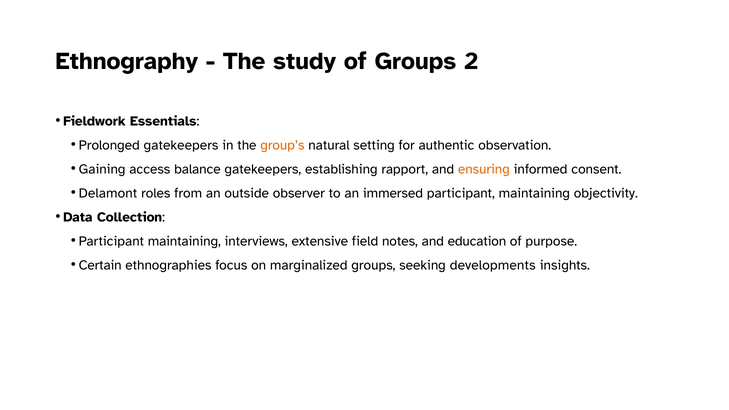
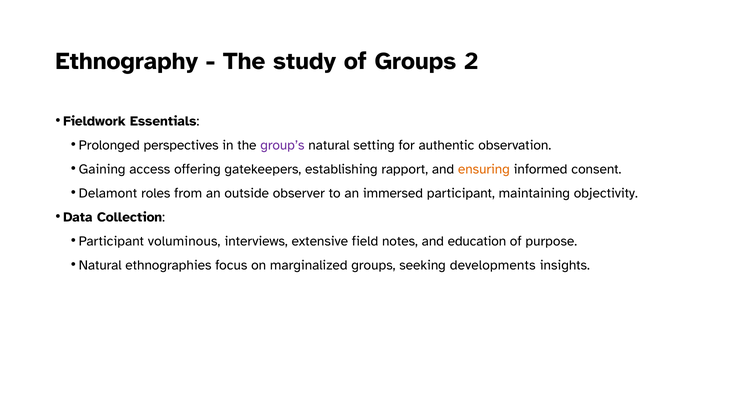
Prolonged gatekeepers: gatekeepers -> perspectives
group’s colour: orange -> purple
balance: balance -> offering
maintaining at (184, 241): maintaining -> voluminous
Certain at (100, 265): Certain -> Natural
